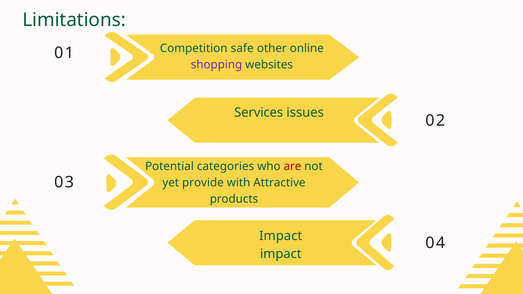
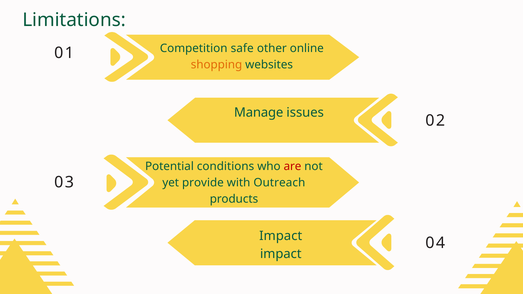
shopping colour: purple -> orange
Services: Services -> Manage
categories: categories -> conditions
Attractive: Attractive -> Outreach
